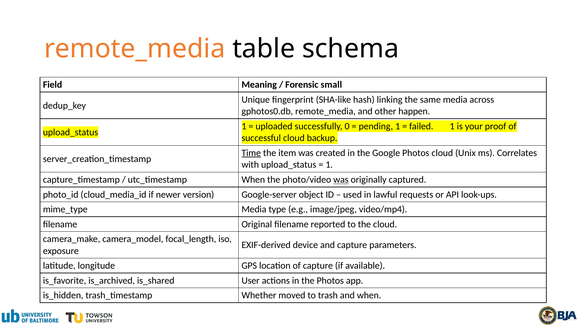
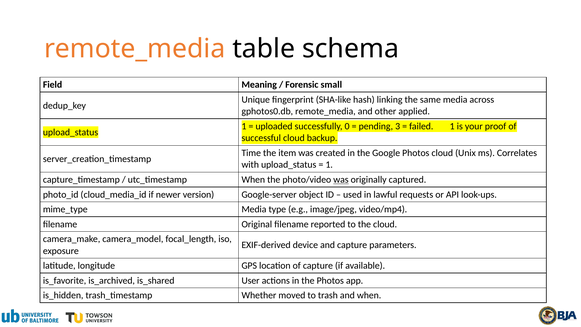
happen: happen -> applied
pending 1: 1 -> 3
Time underline: present -> none
